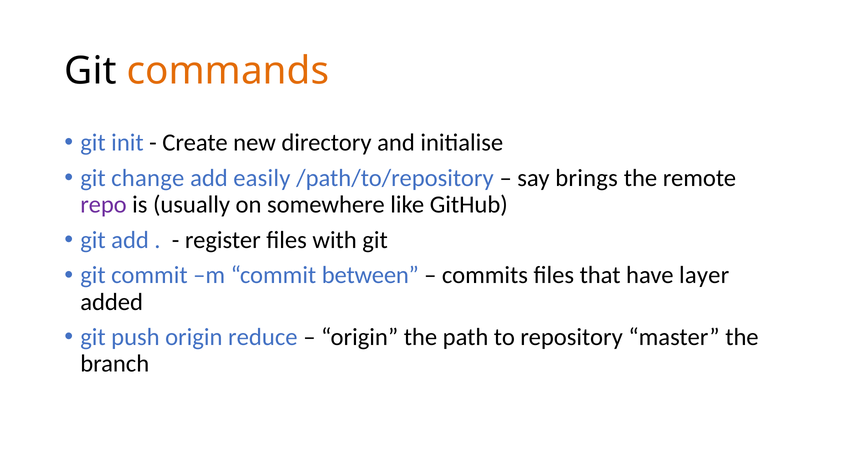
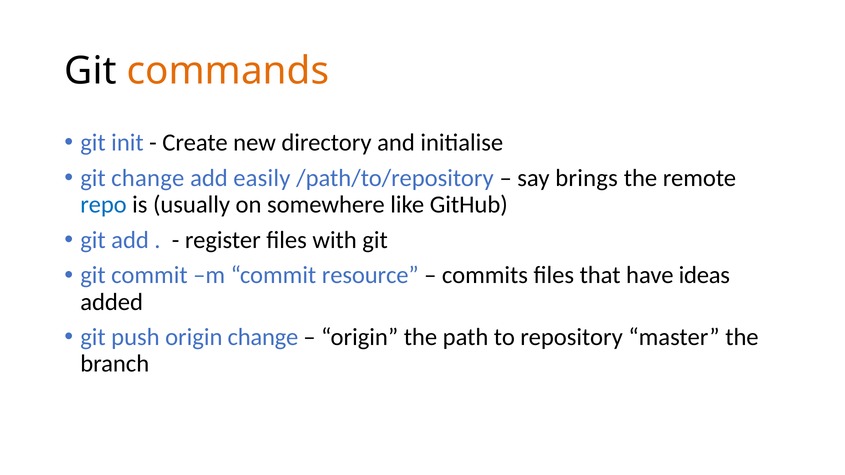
repo colour: purple -> blue
between: between -> resource
layer: layer -> ideas
origin reduce: reduce -> change
